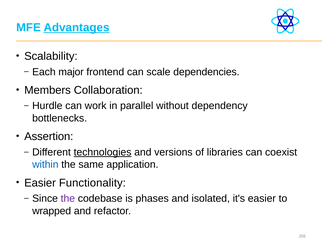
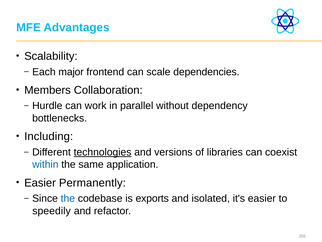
Advantages underline: present -> none
Assertion: Assertion -> Including
Functionality: Functionality -> Permanently
the at (68, 198) colour: purple -> blue
phases: phases -> exports
wrapped: wrapped -> speedily
